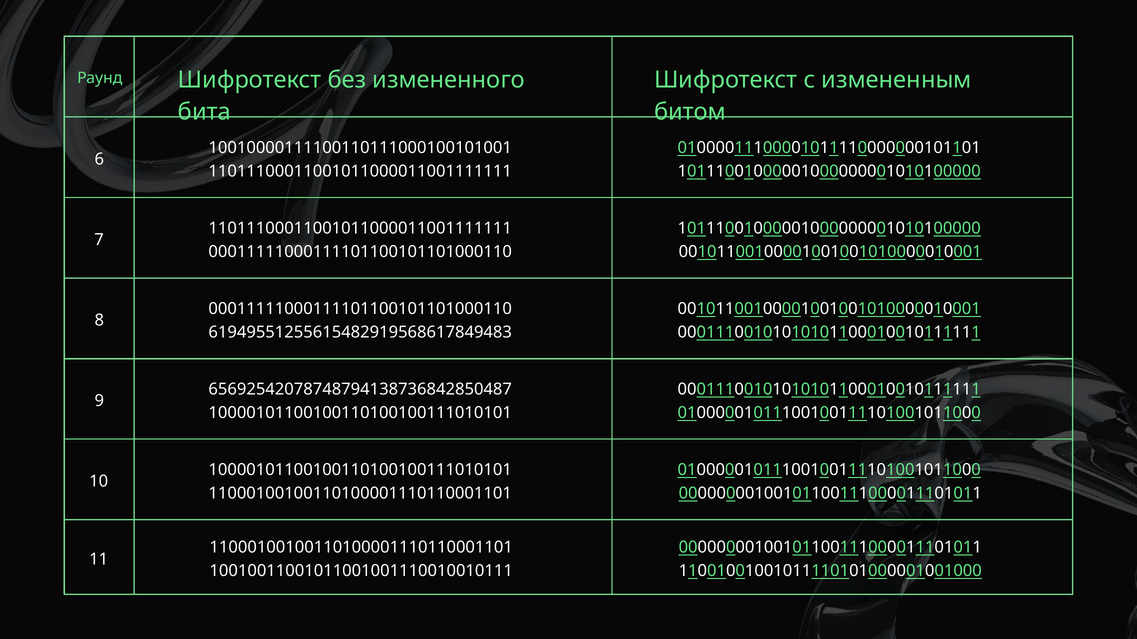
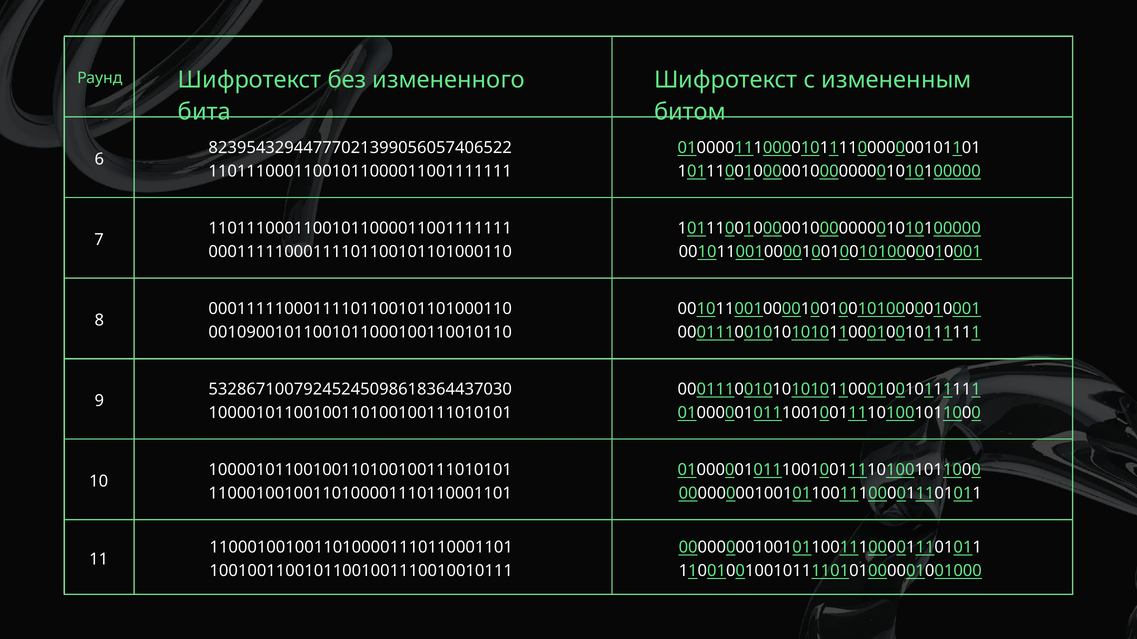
10010000111100110111000100101001: 10010000111100110111000100101001 -> 82395432944777021399056057406522
61949551255615482919568617849483: 61949551255615482919568617849483 -> 00109001011001011000100110010110
65692542078748794138736842850487: 65692542078748794138736842850487 -> 53286710079245245098618364437030
